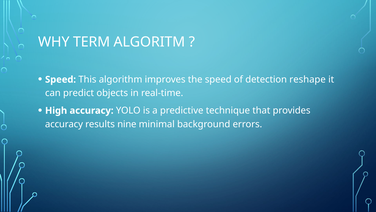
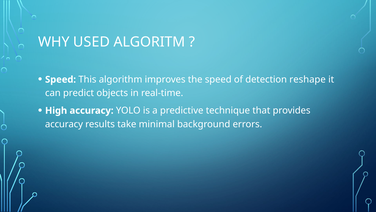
TERM: TERM -> USED
nine: nine -> take
